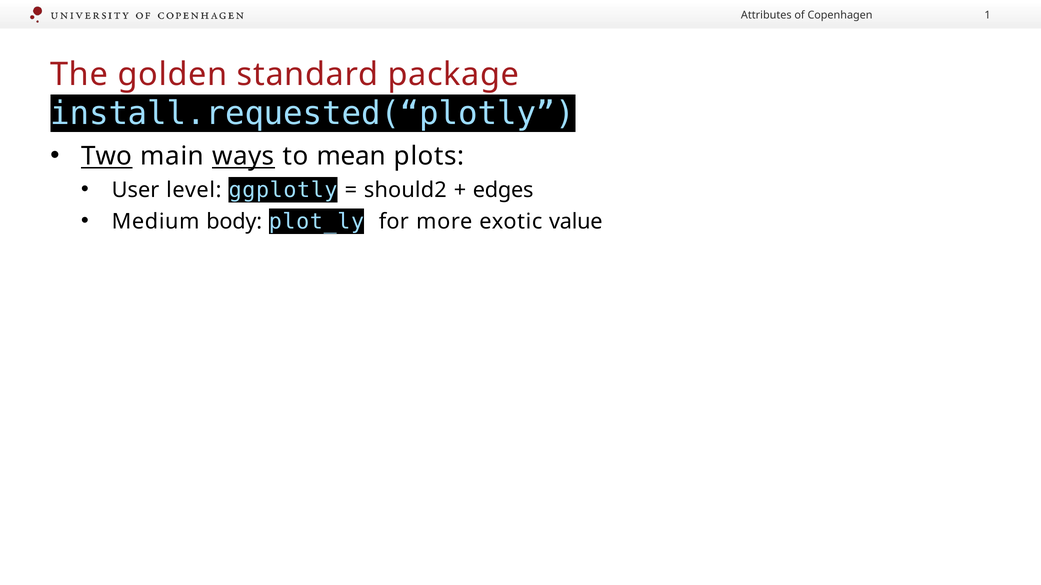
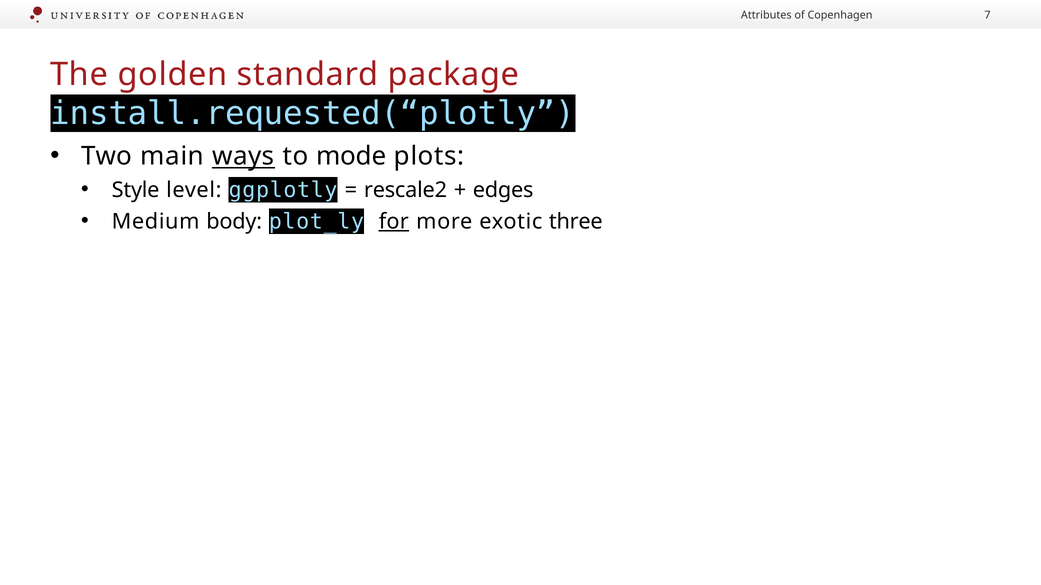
1: 1 -> 7
Two underline: present -> none
mean: mean -> mode
User: User -> Style
should2: should2 -> rescale2
for underline: none -> present
value: value -> three
